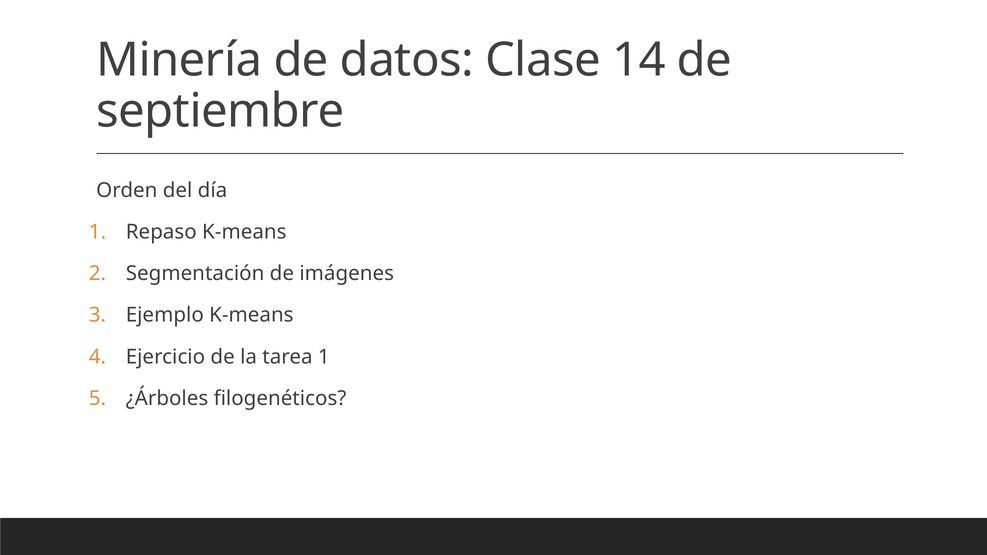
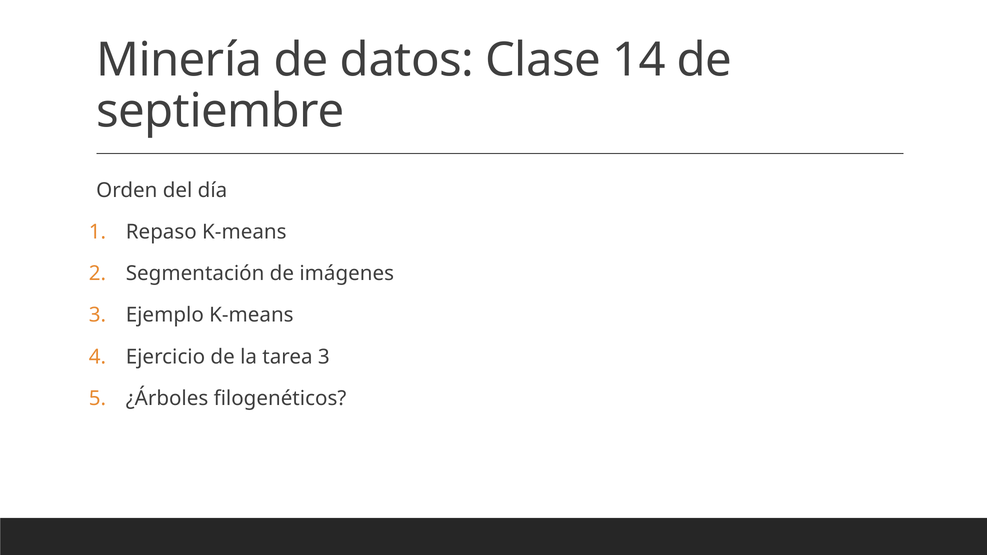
tarea 1: 1 -> 3
